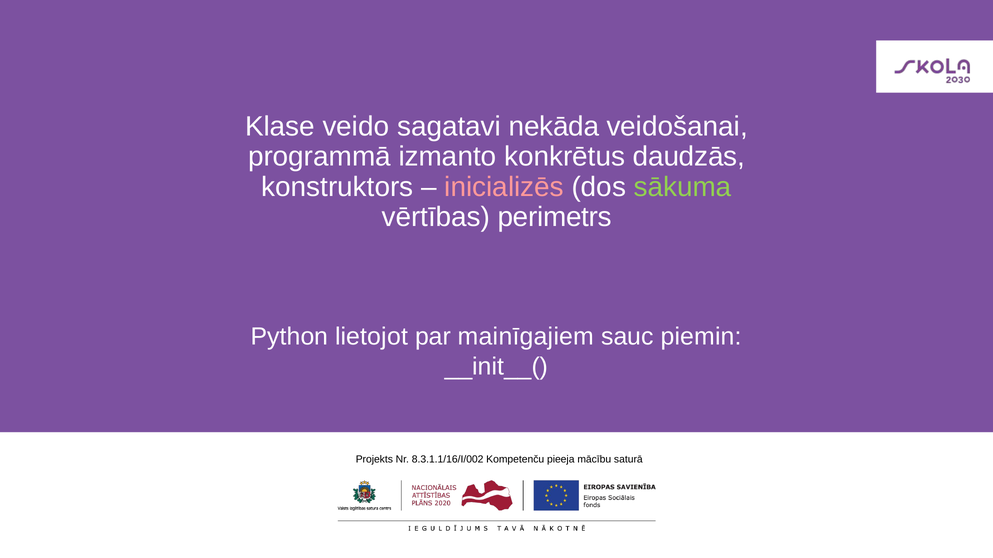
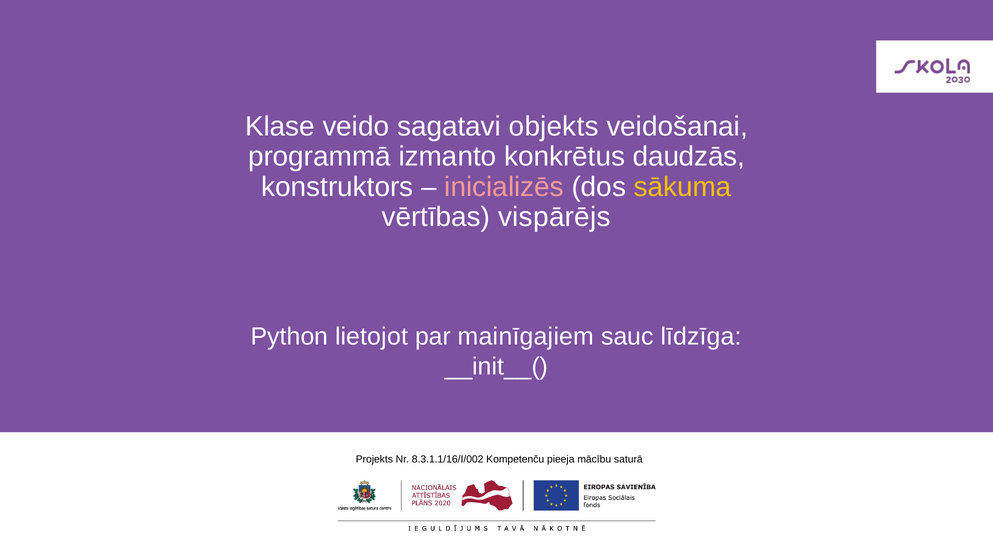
nekāda: nekāda -> objekts
sākuma colour: light green -> yellow
perimetrs: perimetrs -> vispārējs
piemin: piemin -> līdzīga
